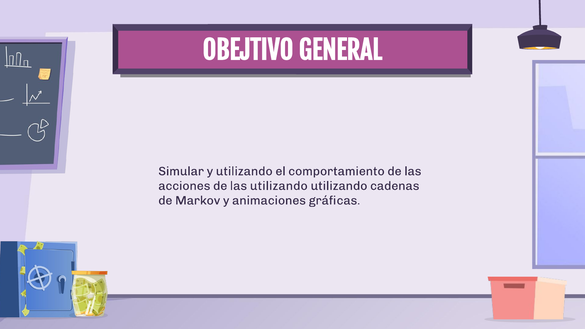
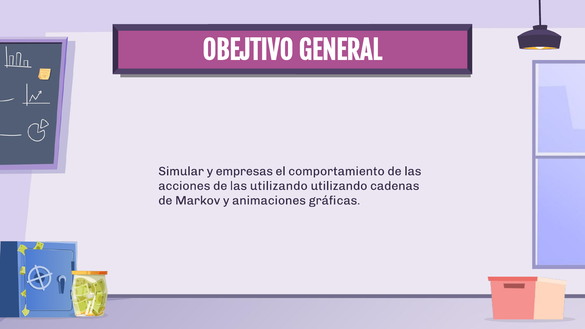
y utilizando: utilizando -> empresas
